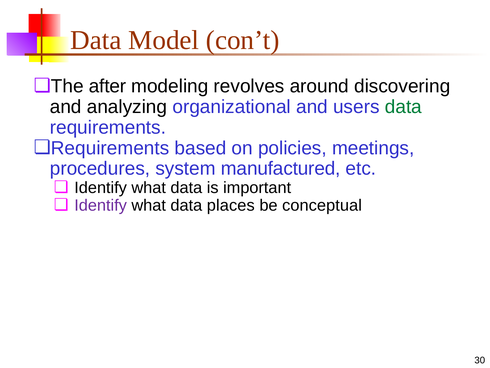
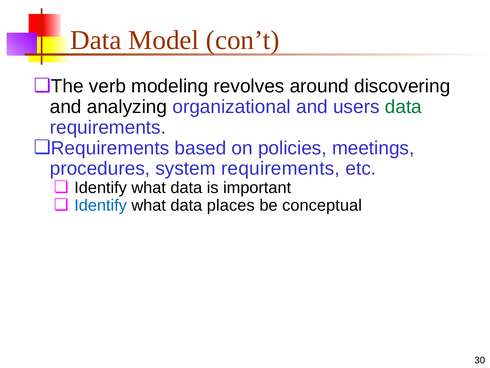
after: after -> verb
system manufactured: manufactured -> requirements
Identify at (101, 205) colour: purple -> blue
